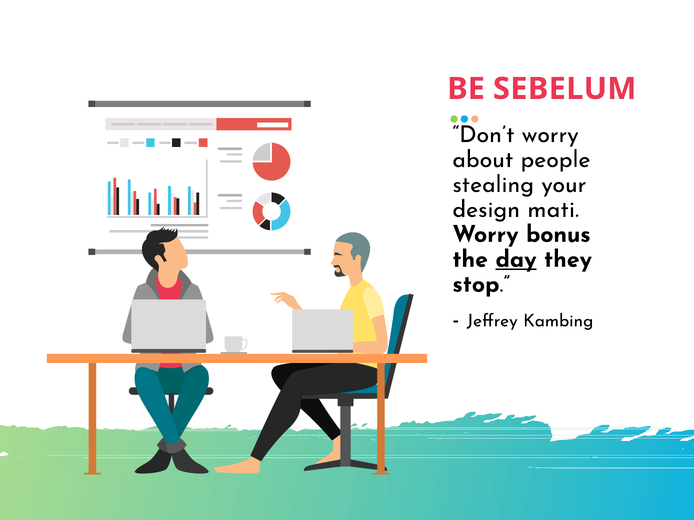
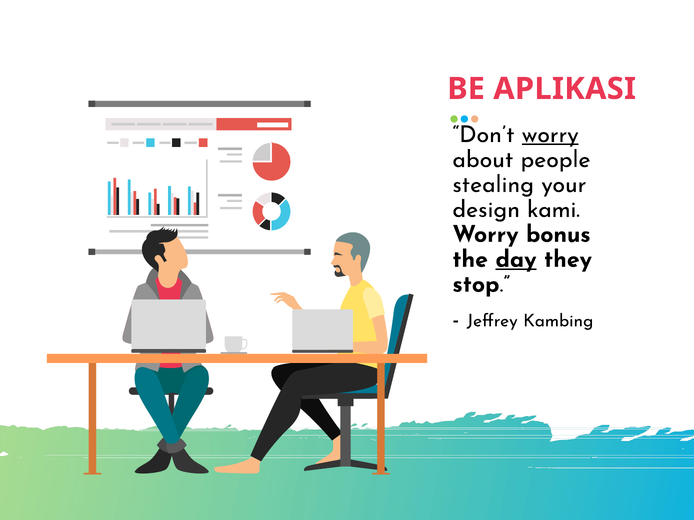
SEBELUM: SEBELUM -> APLIKASI
worry at (550, 135) underline: none -> present
mati: mati -> kami
